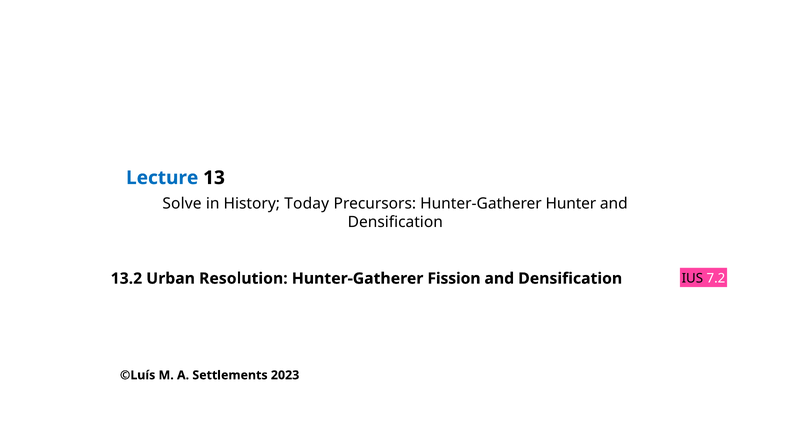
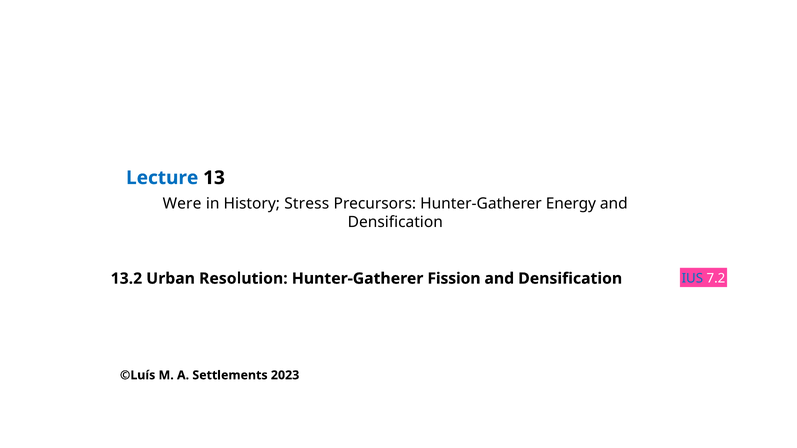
Solve: Solve -> Were
Today: Today -> Stress
Hunter: Hunter -> Energy
IUS colour: black -> blue
